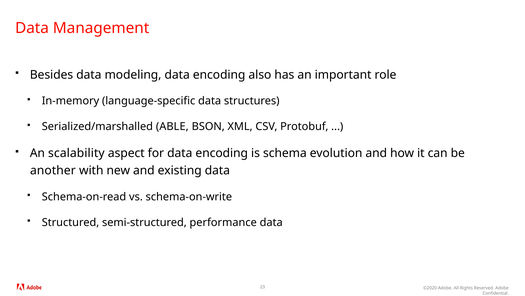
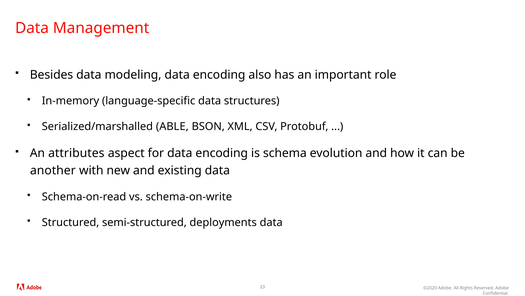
scalability: scalability -> attributes
performance: performance -> deployments
